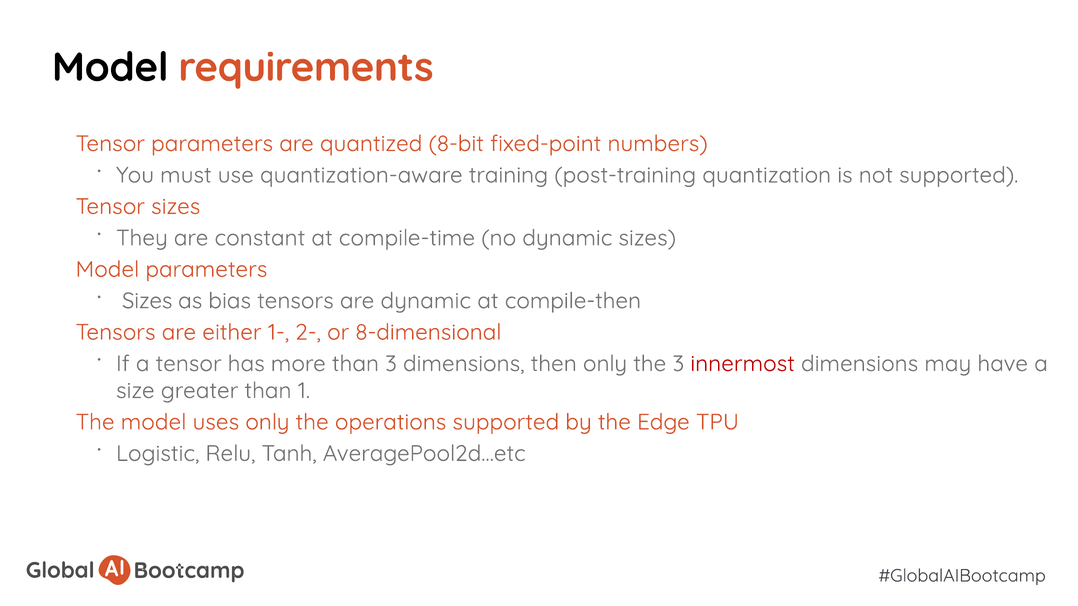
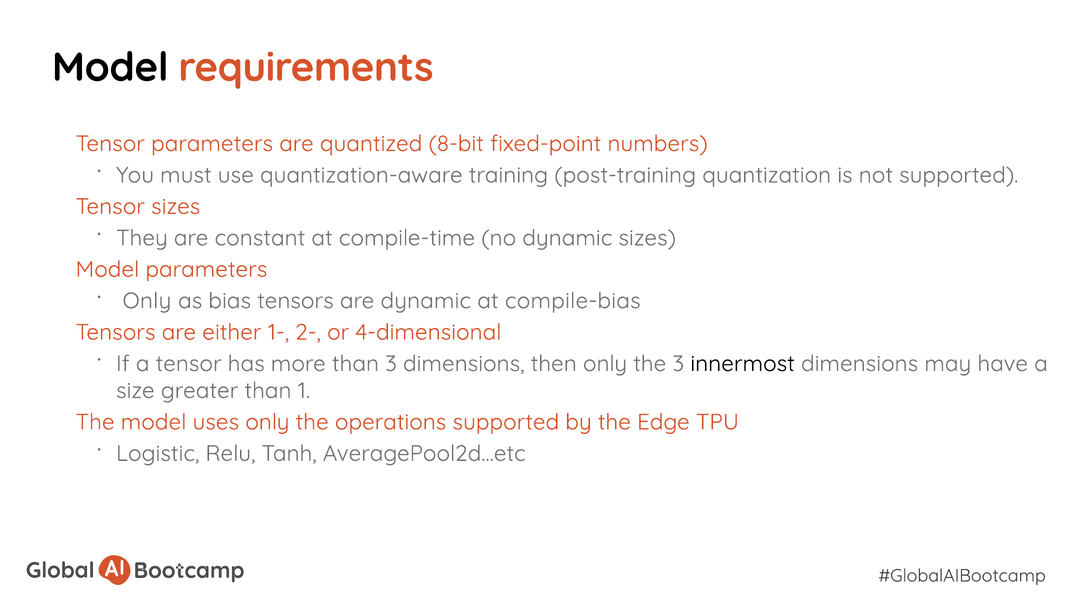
Sizes at (147, 301): Sizes -> Only
compile-then: compile-then -> compile-bias
8-dimensional: 8-dimensional -> 4-dimensional
innermost colour: red -> black
